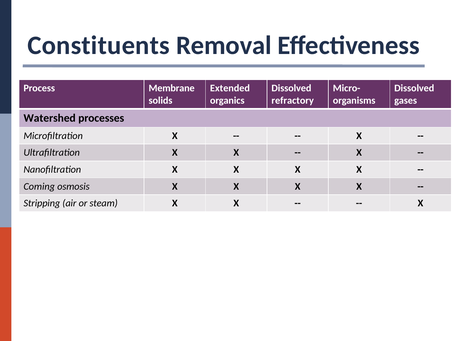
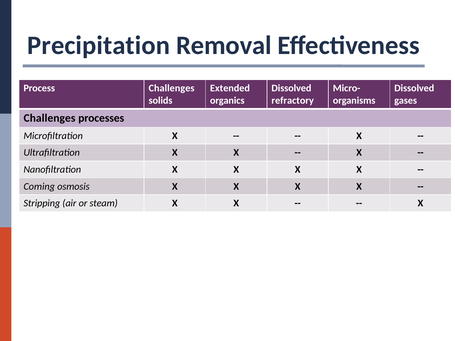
Constituents: Constituents -> Precipitation
Process Membrane: Membrane -> Challenges
Watershed at (50, 118): Watershed -> Challenges
